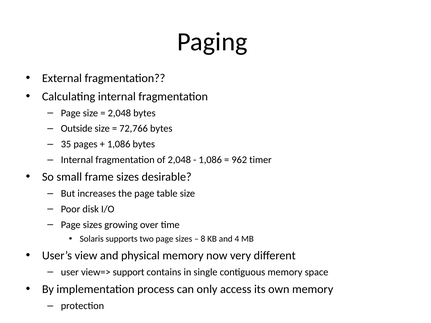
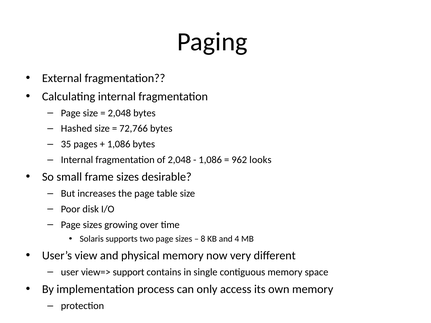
Outside: Outside -> Hashed
timer: timer -> looks
